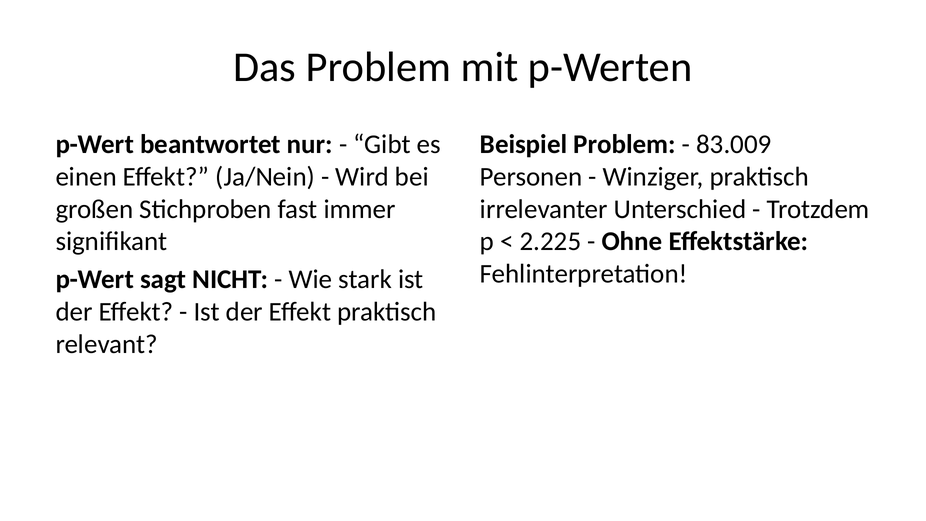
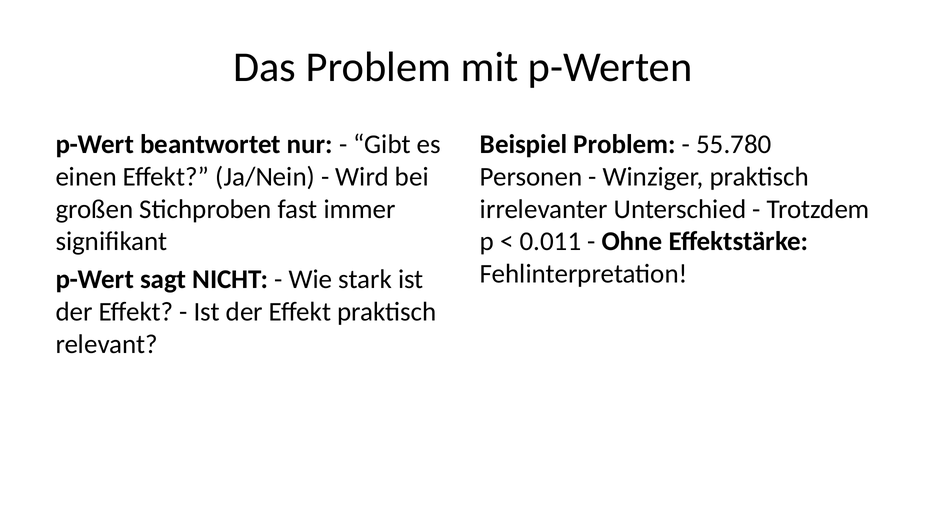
83.009: 83.009 -> 55.780
2.225: 2.225 -> 0.011
